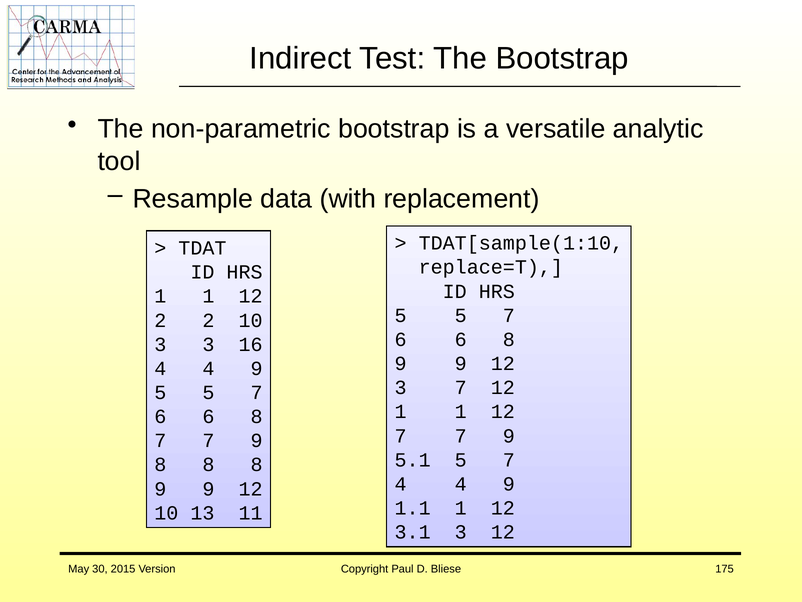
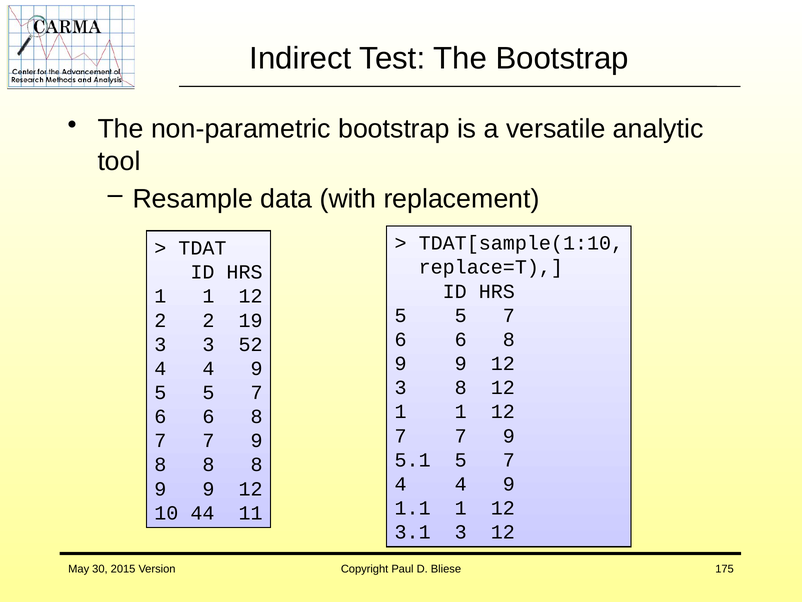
2 10: 10 -> 19
16: 16 -> 52
3 7: 7 -> 8
13: 13 -> 44
